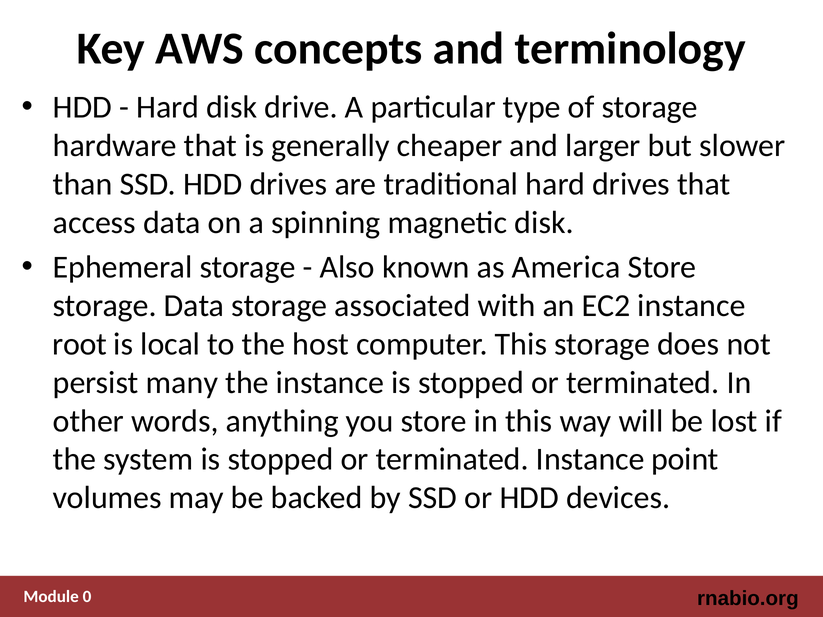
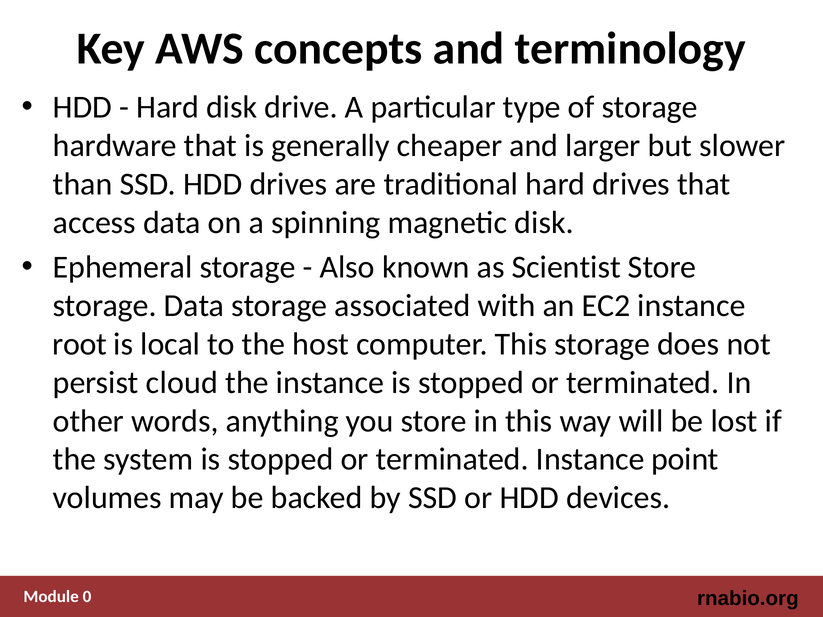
America: America -> Scientist
many: many -> cloud
